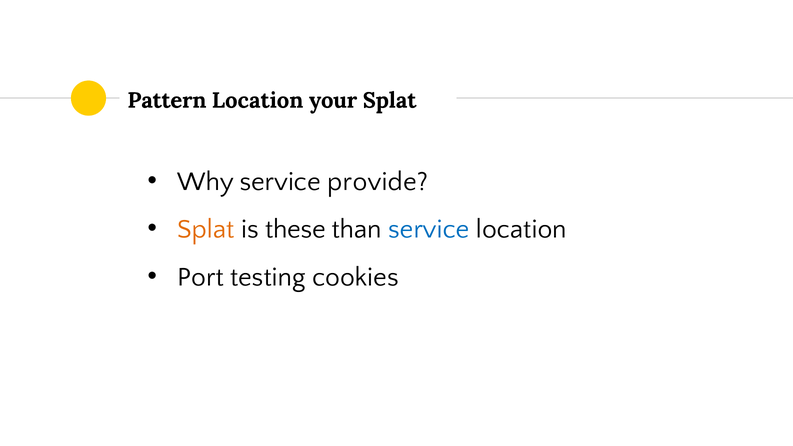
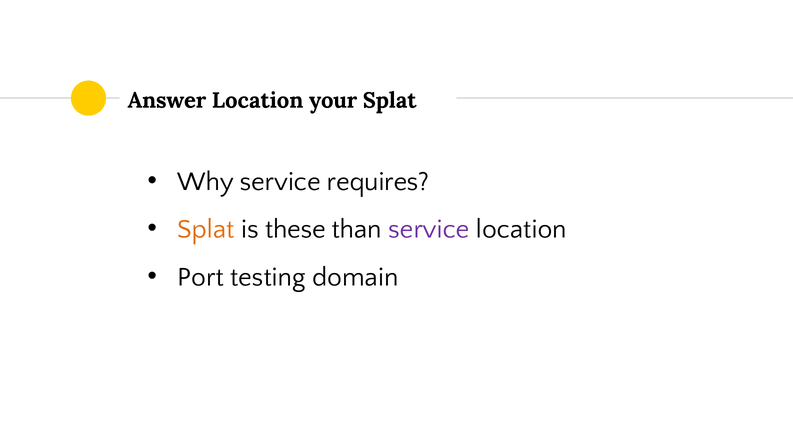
Pattern: Pattern -> Answer
provide: provide -> requires
service at (429, 229) colour: blue -> purple
cookies: cookies -> domain
